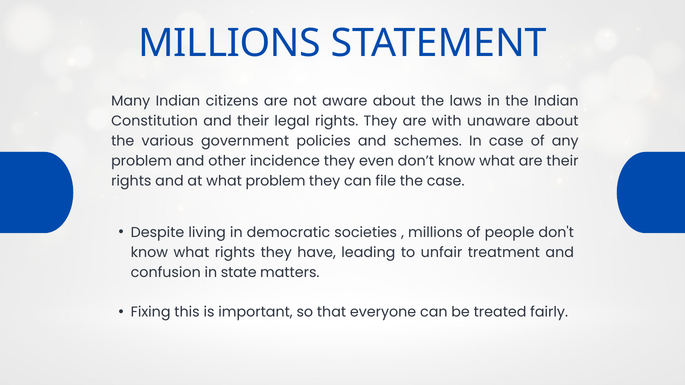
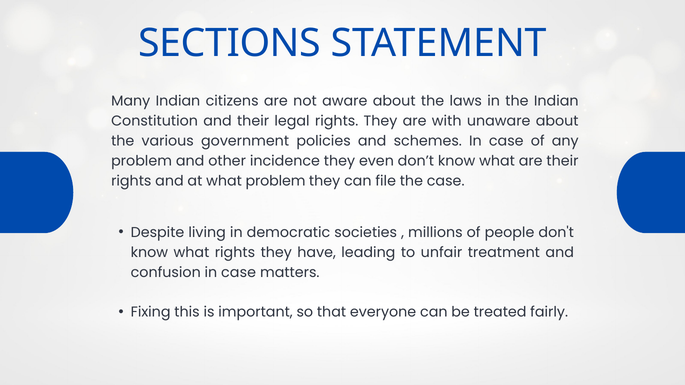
MILLIONS at (230, 43): MILLIONS -> SECTIONS
confusion in state: state -> case
